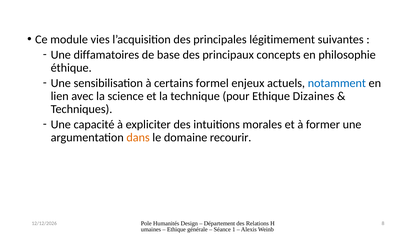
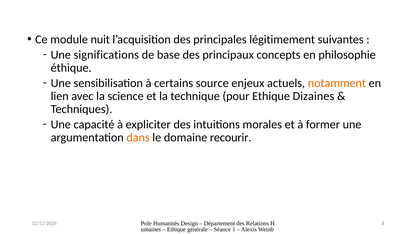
vies: vies -> nuit
diffamatoires: diffamatoires -> significations
formel: formel -> source
notamment colour: blue -> orange
